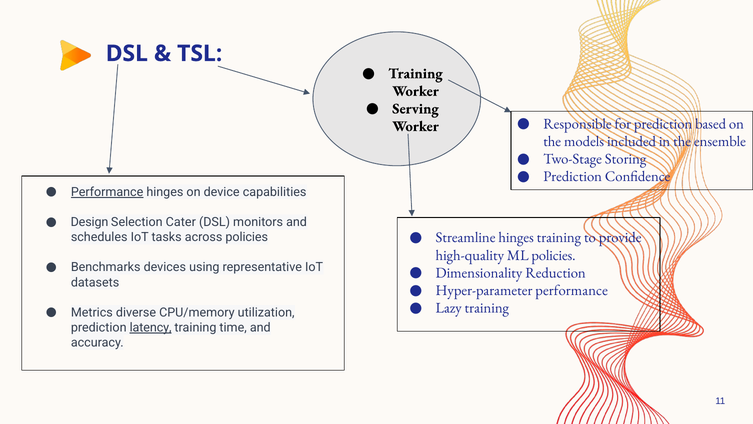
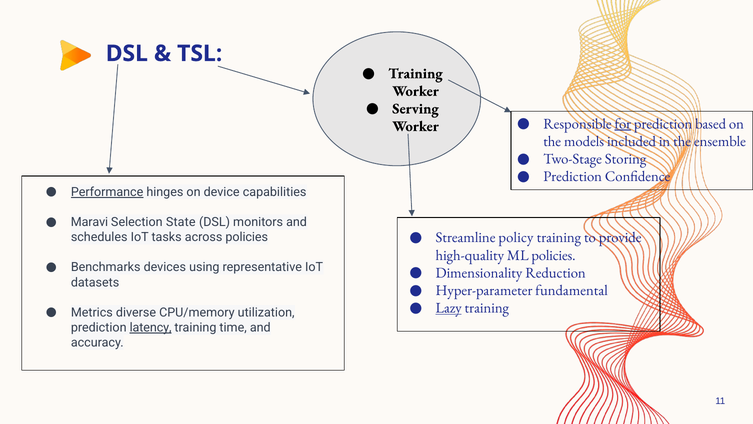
for underline: none -> present
Design: Design -> Maravi
Cater: Cater -> State
Streamline hinges: hinges -> policy
Hyper-parameter performance: performance -> fundamental
Lazy underline: none -> present
